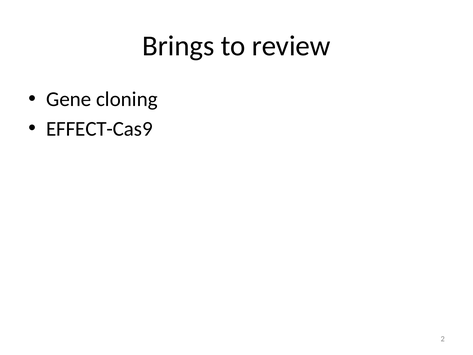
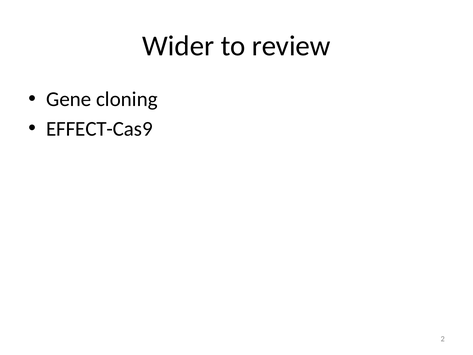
Brings: Brings -> Wider
